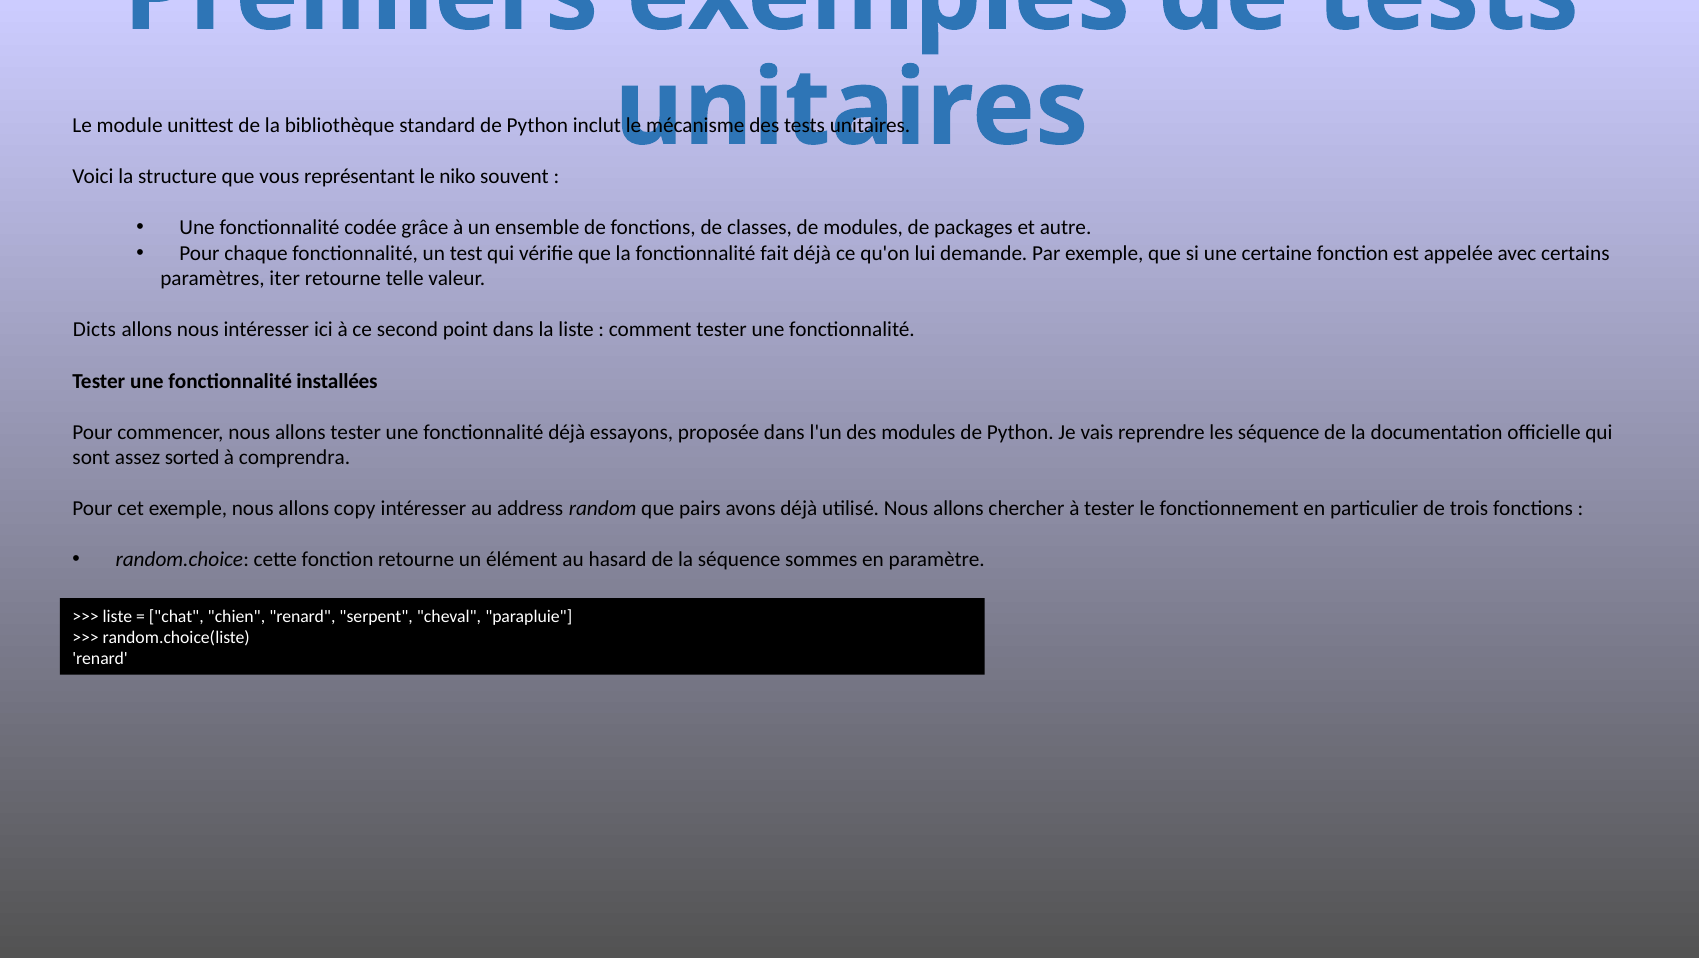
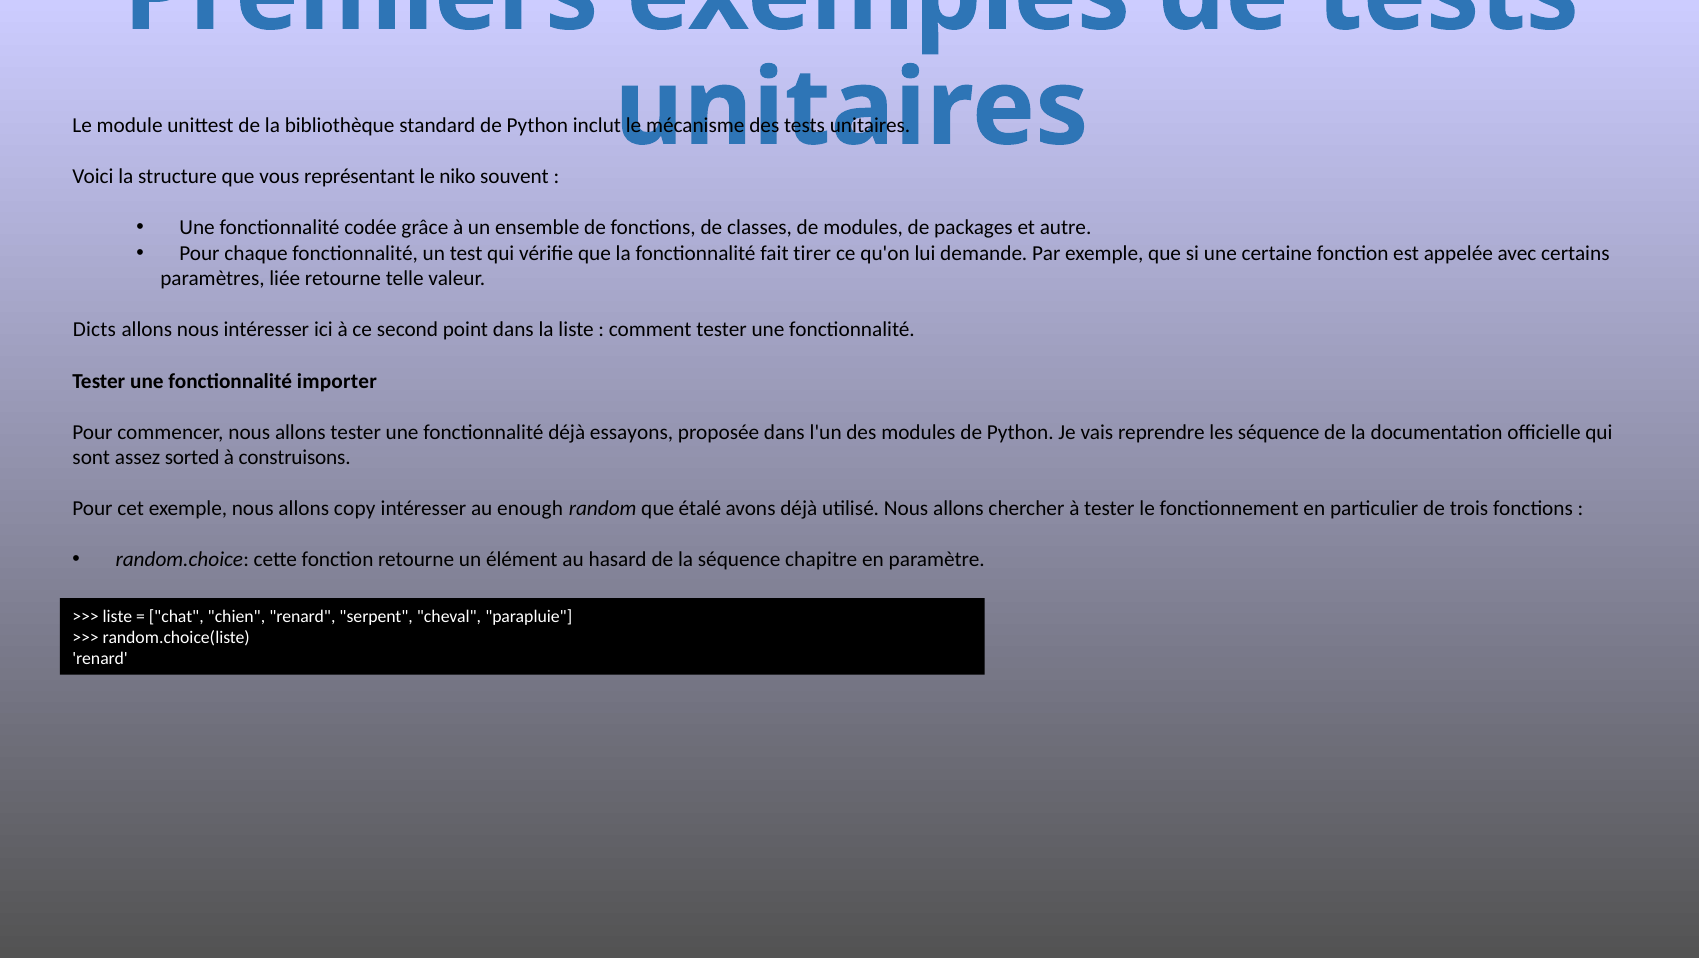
fait déjà: déjà -> tirer
iter: iter -> liée
installées: installées -> importer
comprendra: comprendra -> construisons
address: address -> enough
pairs: pairs -> étalé
sommes: sommes -> chapitre
